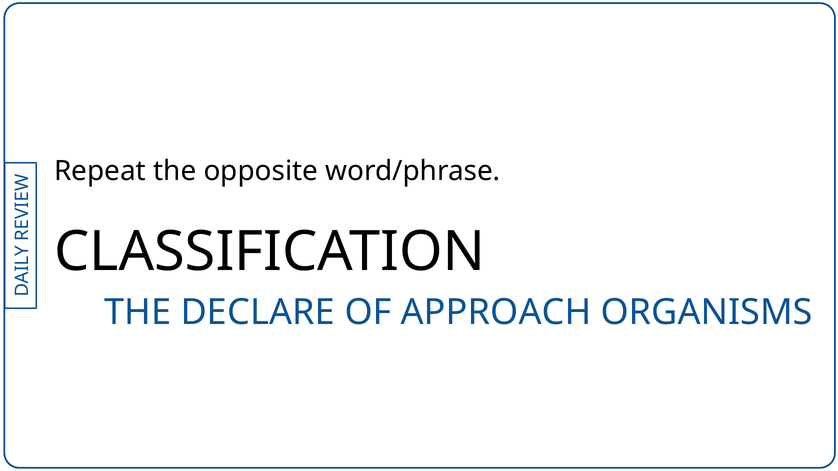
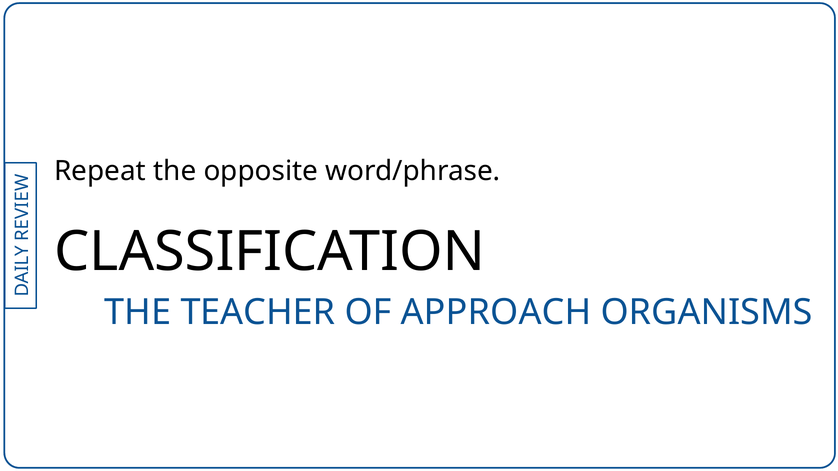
DECLARE: DECLARE -> TEACHER
